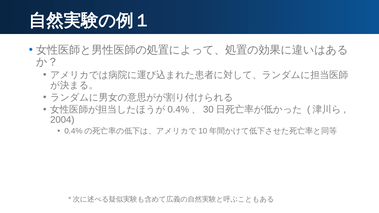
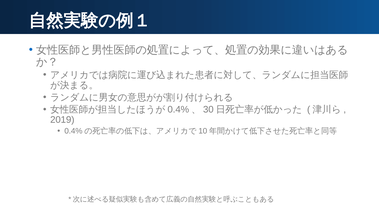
2004: 2004 -> 2019
